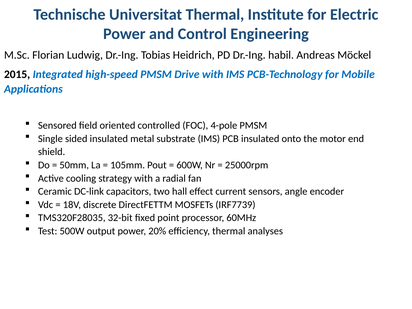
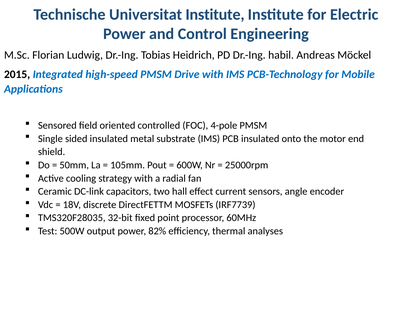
Universitat Thermal: Thermal -> Institute
20%: 20% -> 82%
